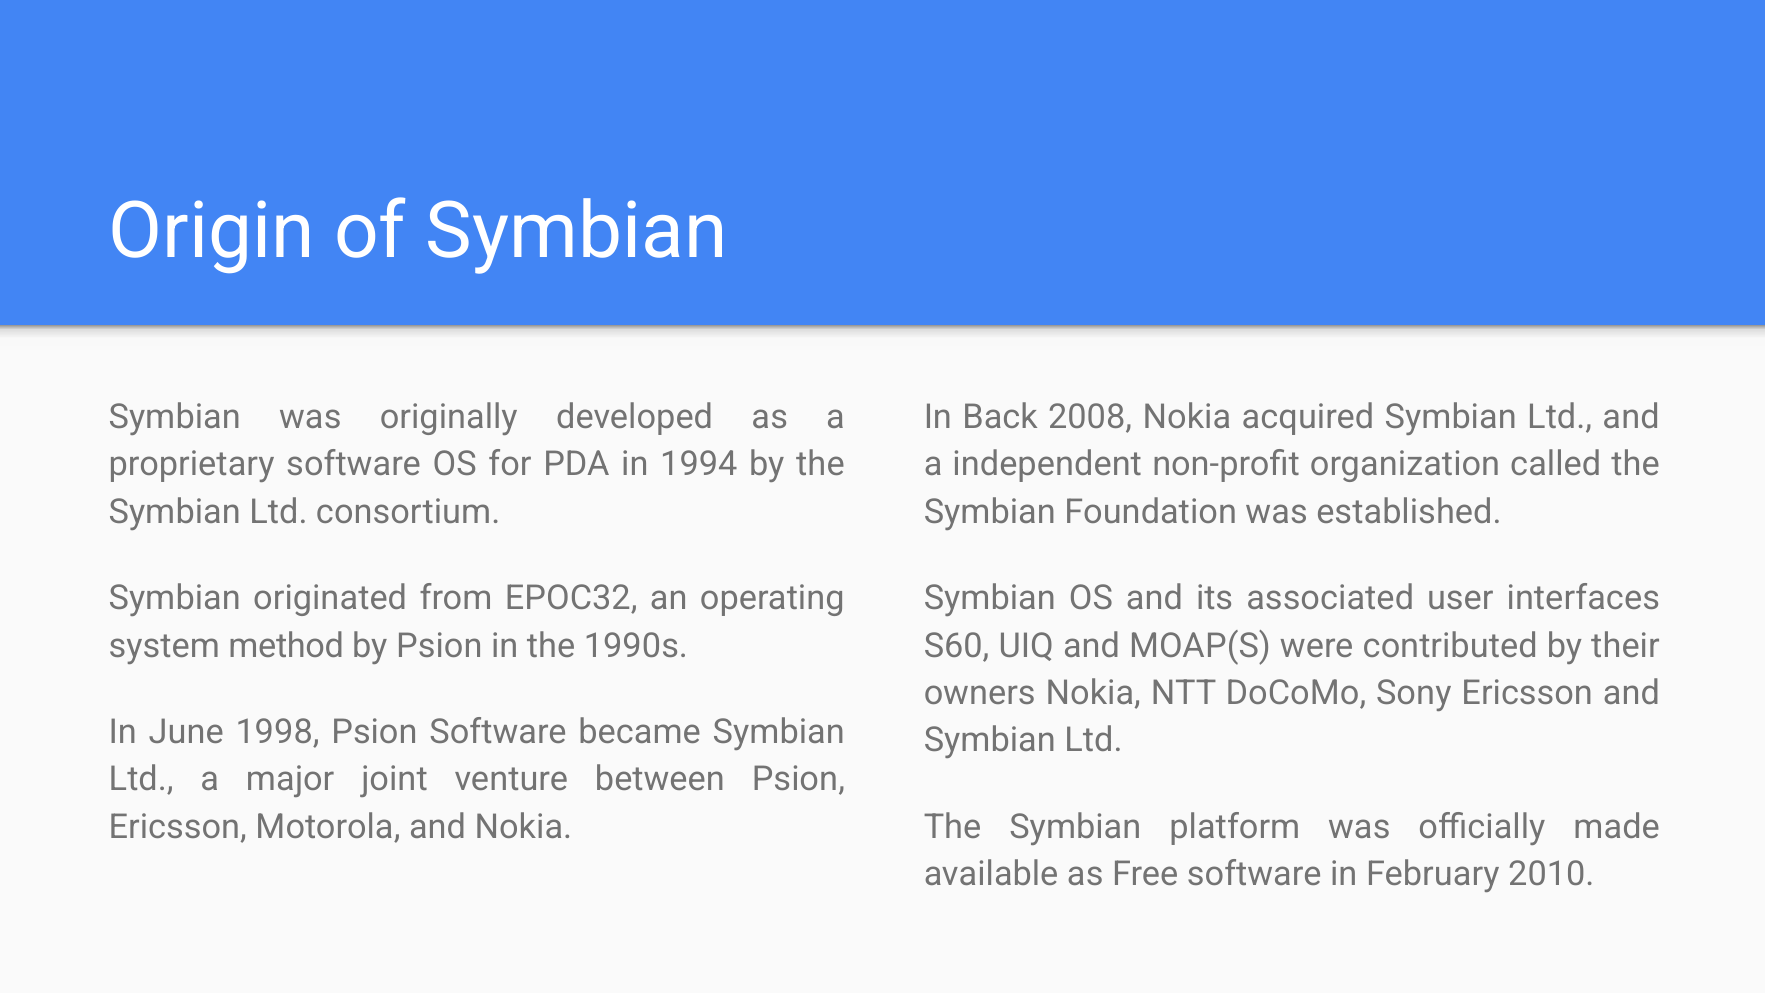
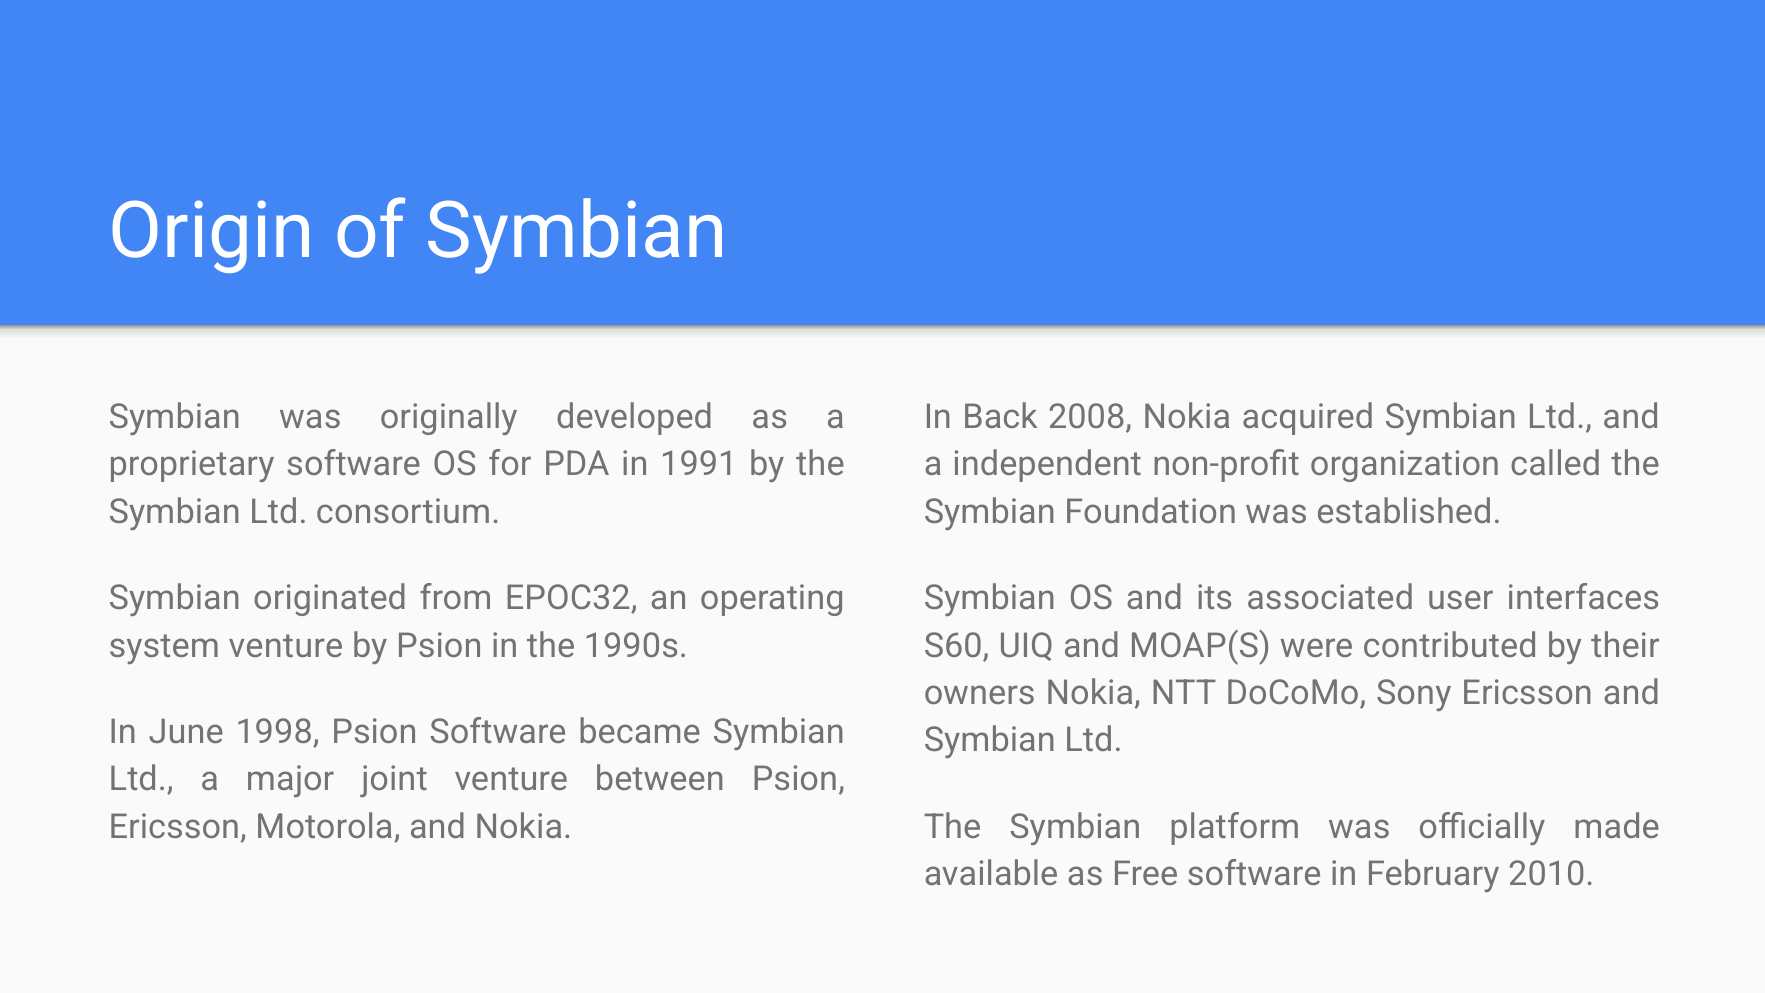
1994: 1994 -> 1991
system method: method -> venture
